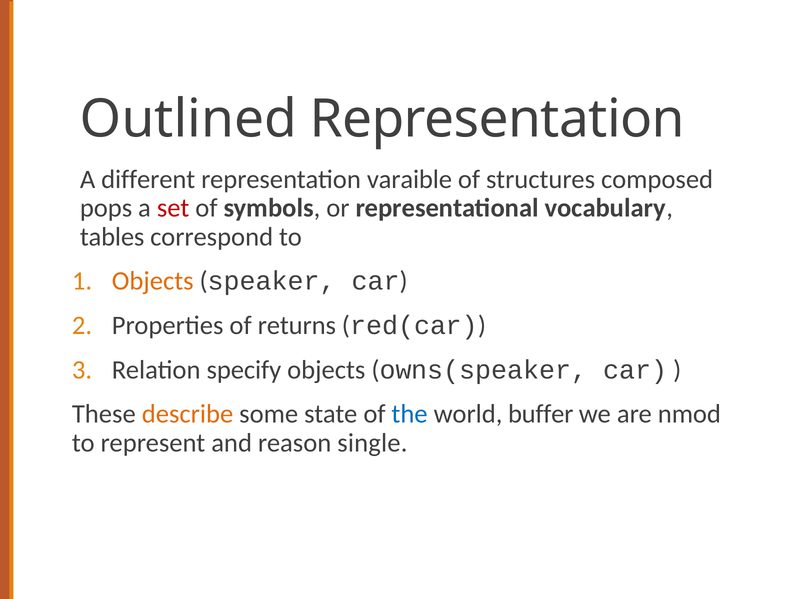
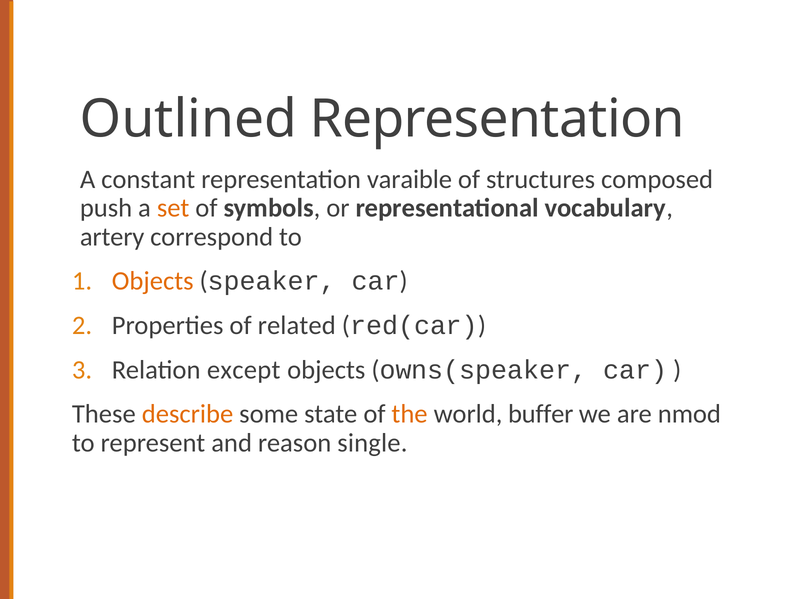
different: different -> constant
pops: pops -> push
set colour: red -> orange
tables: tables -> artery
returns: returns -> related
specify: specify -> except
the colour: blue -> orange
